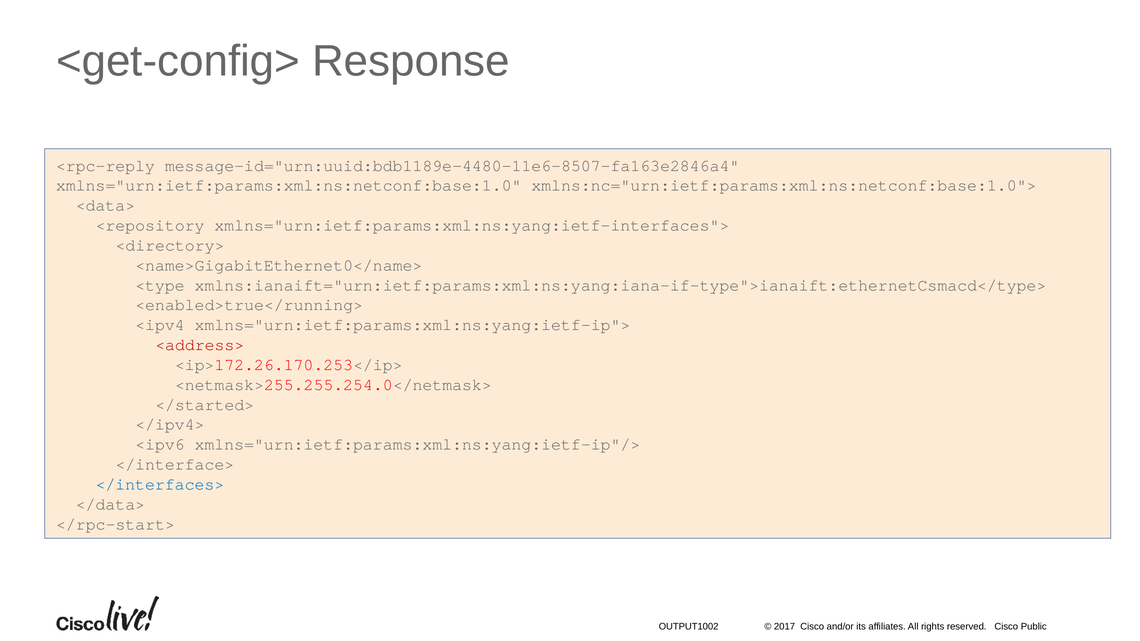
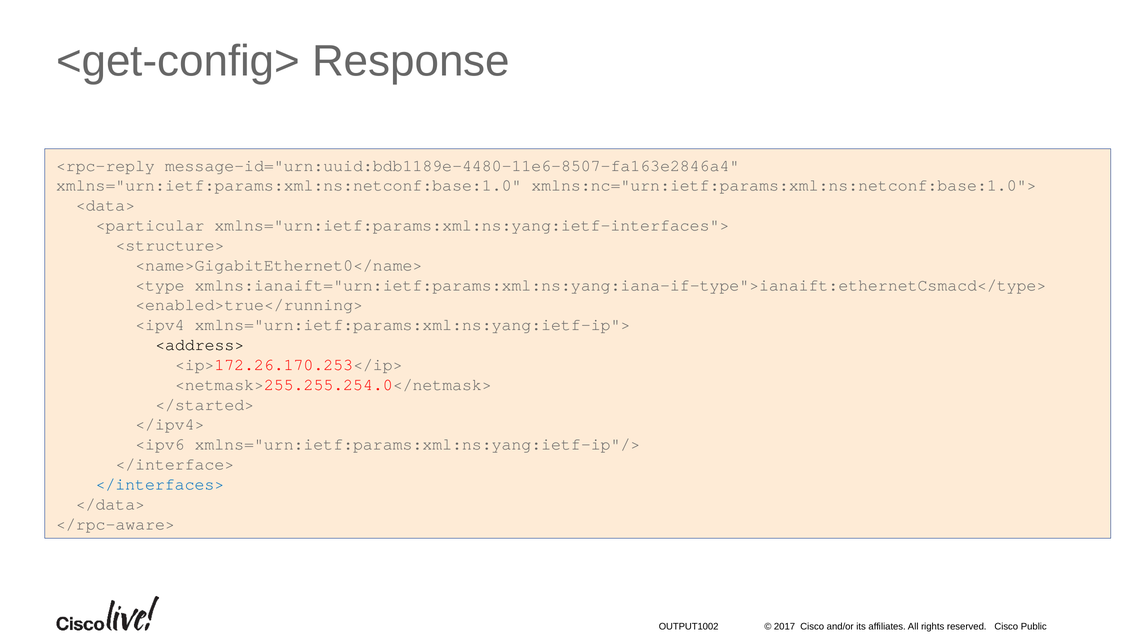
<repository: <repository -> <particular
<directory>: <directory> -> <structure>
<address> colour: red -> black
</rpc-start>: </rpc-start> -> </rpc-aware>
